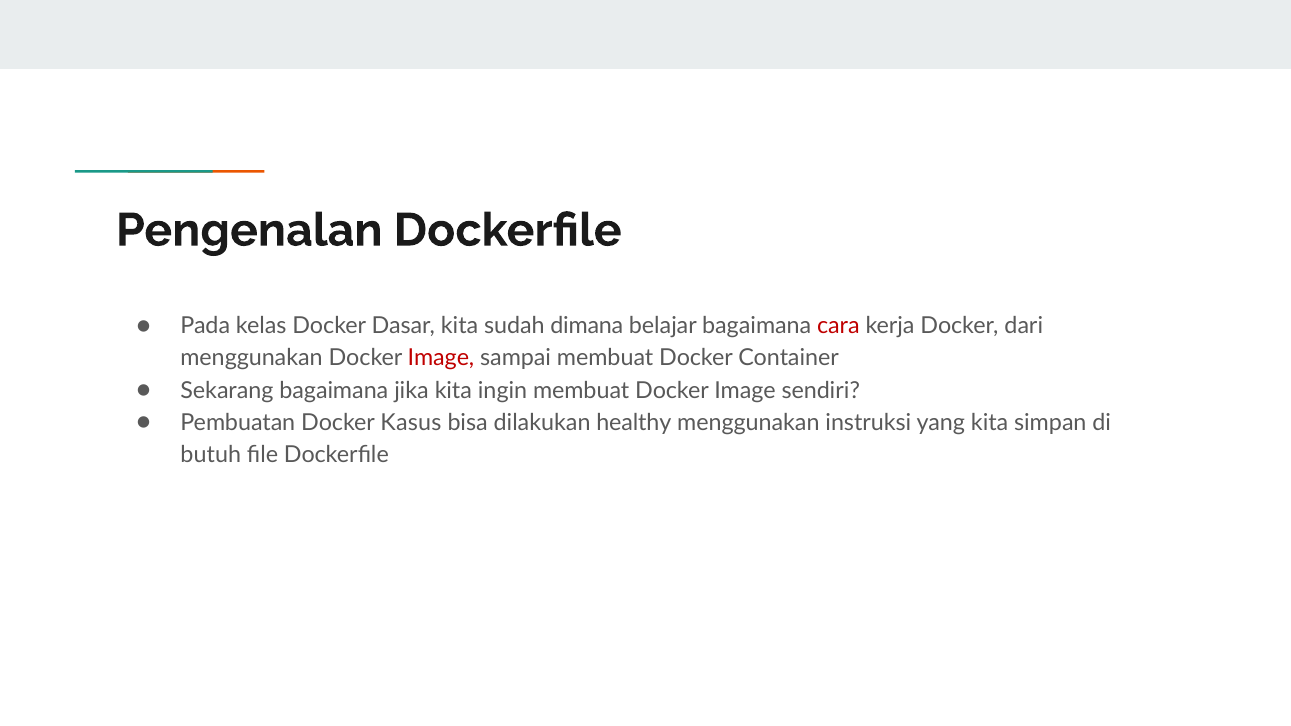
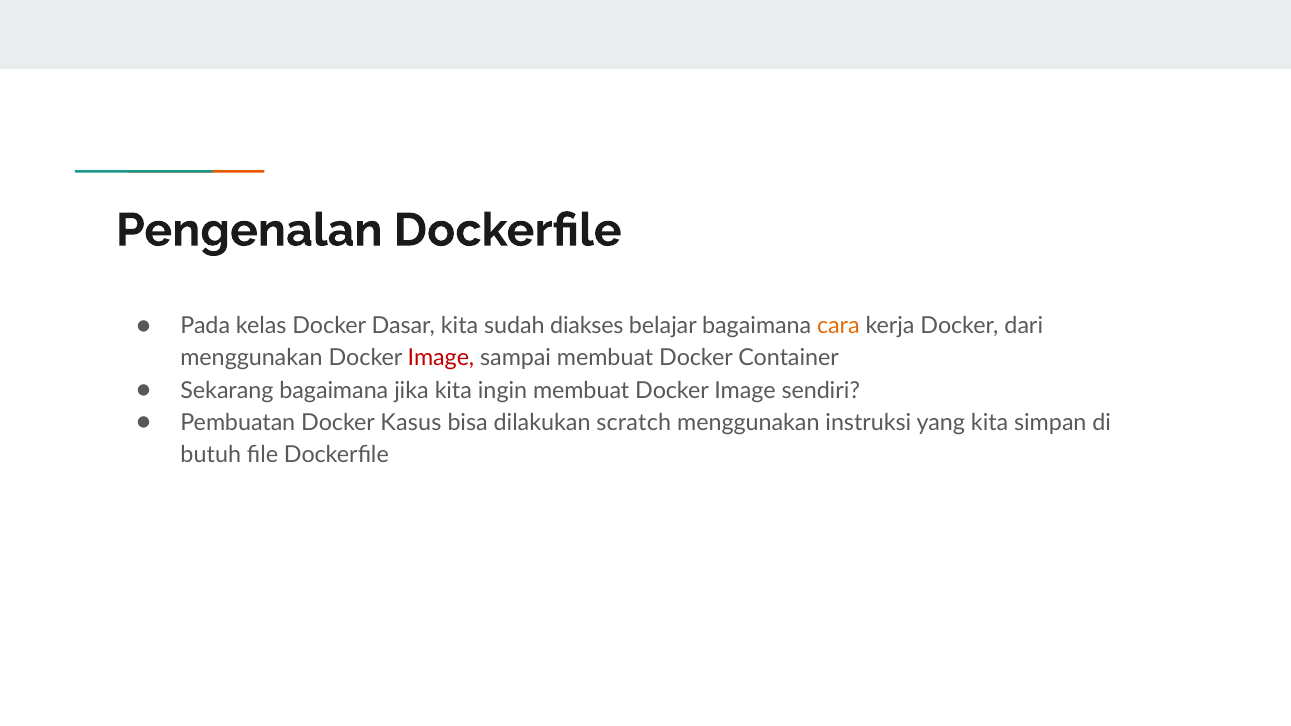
dimana: dimana -> diakses
cara colour: red -> orange
healthy: healthy -> scratch
